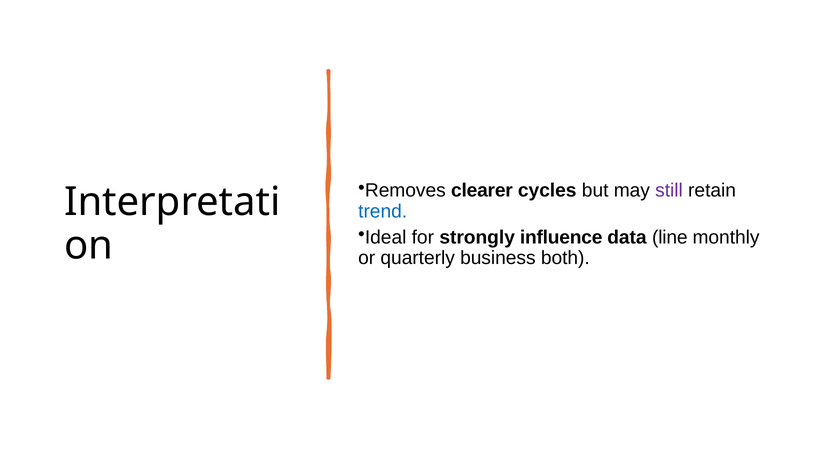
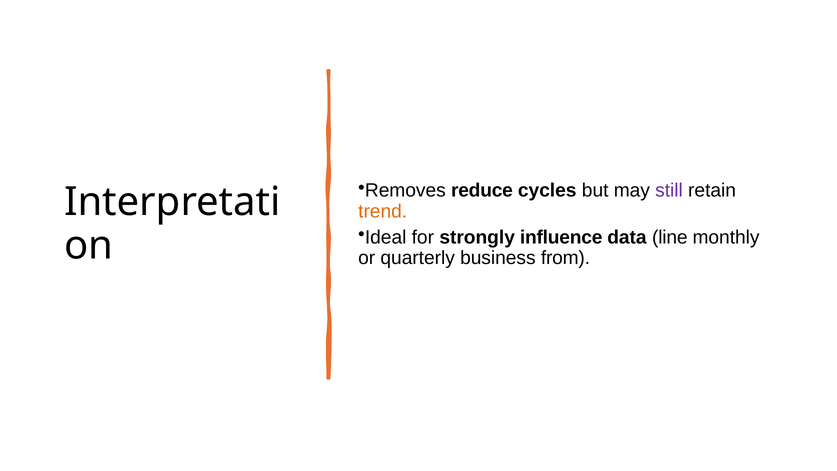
clearer: clearer -> reduce
trend colour: blue -> orange
both: both -> from
